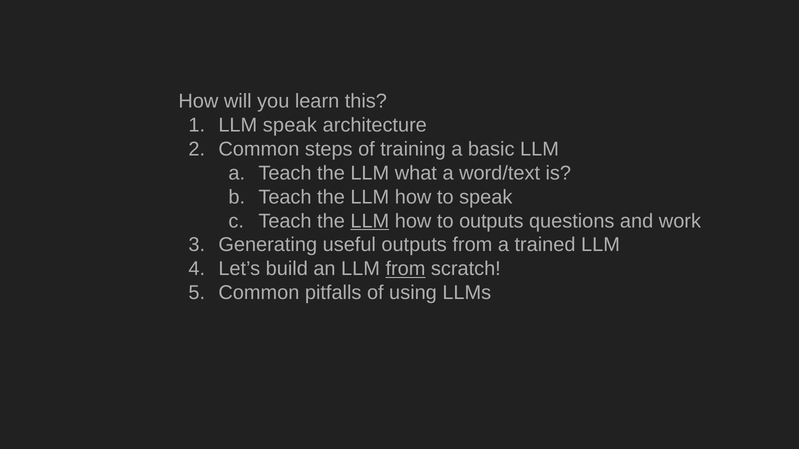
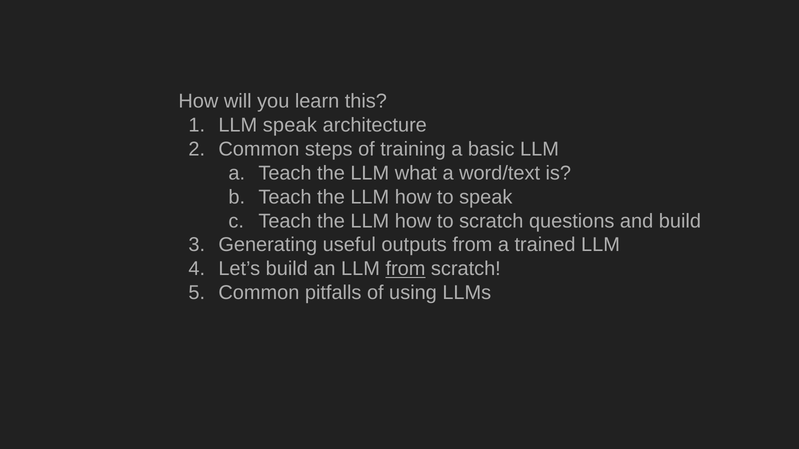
LLM at (370, 221) underline: present -> none
to outputs: outputs -> scratch
and work: work -> build
